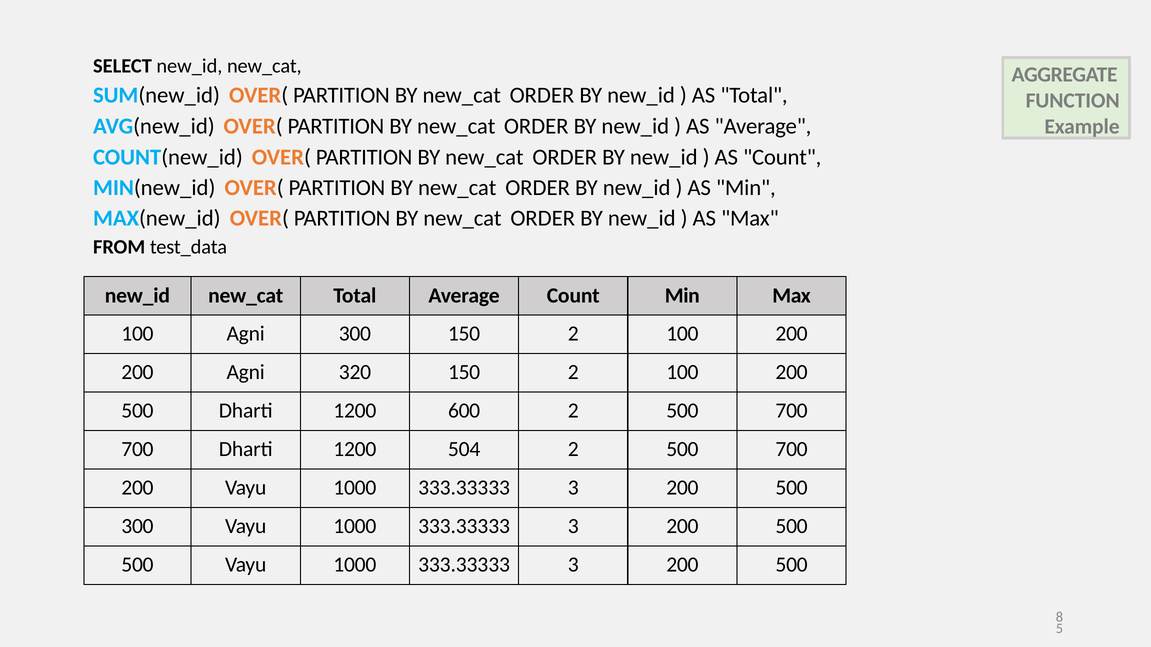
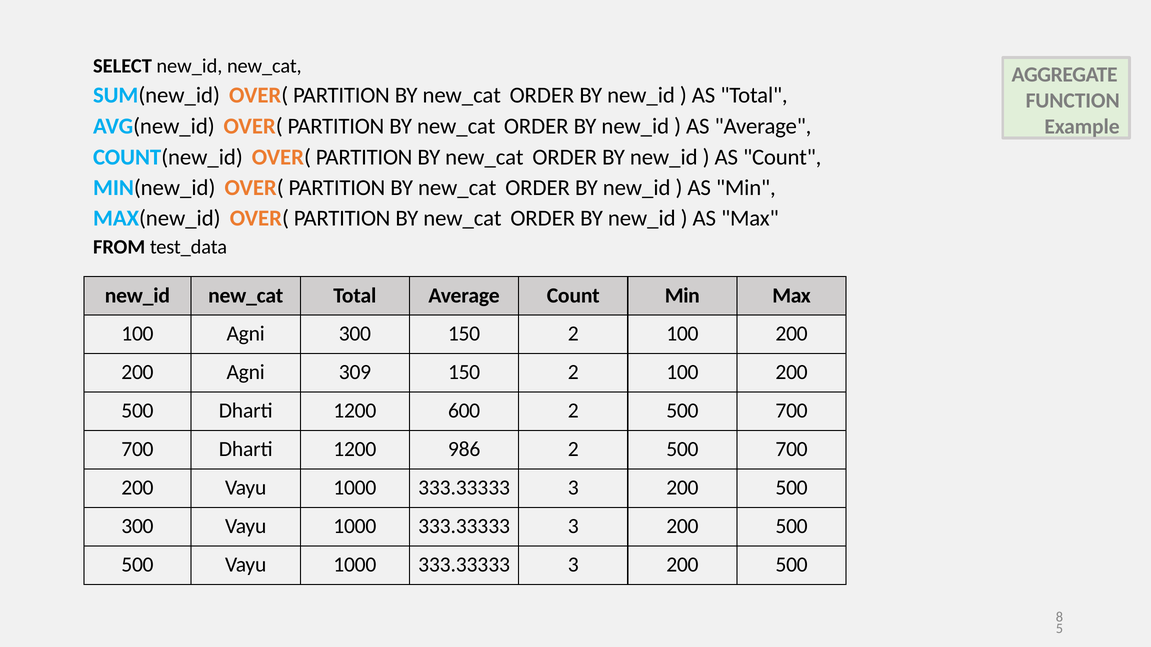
320: 320 -> 309
504: 504 -> 986
